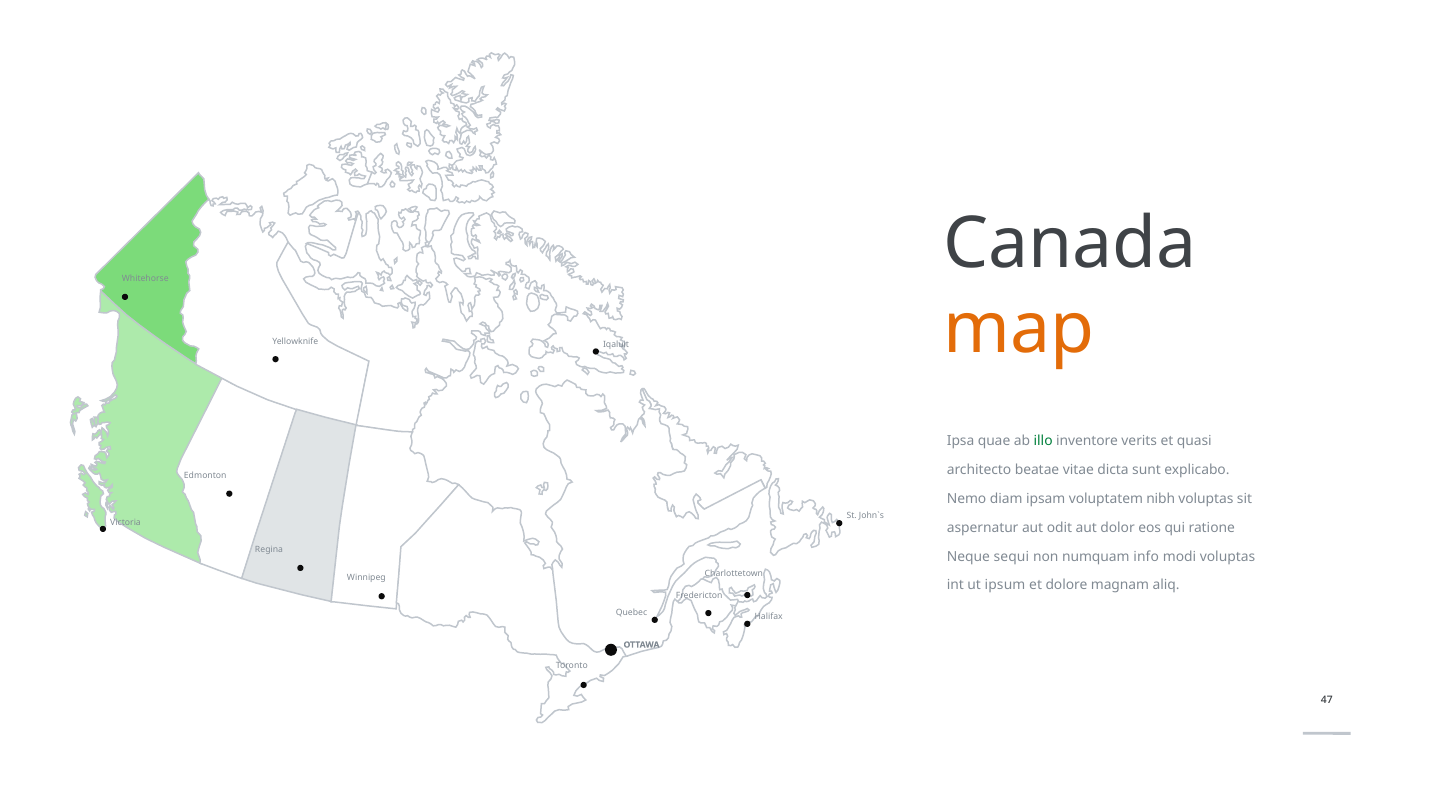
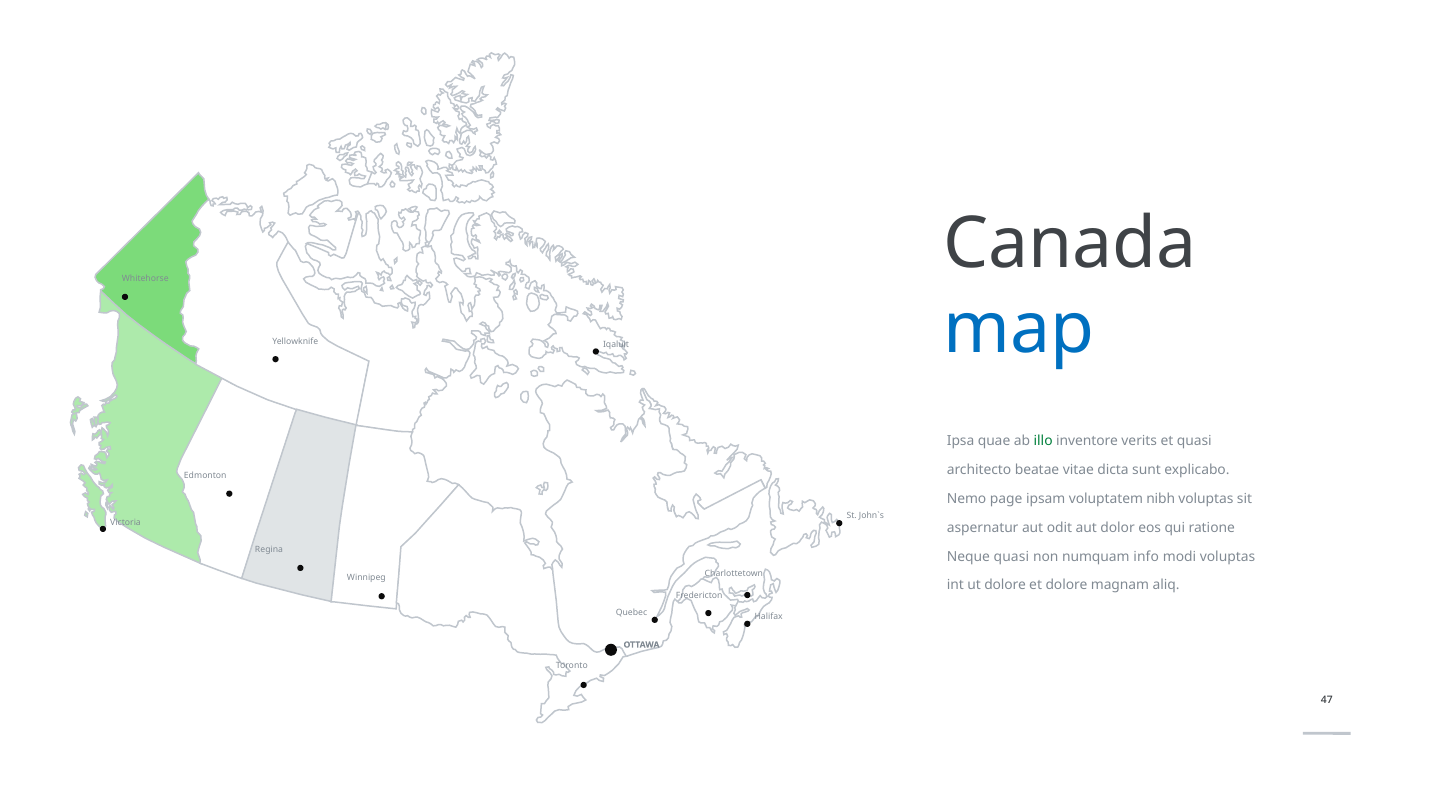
map colour: orange -> blue
diam: diam -> page
Neque sequi: sequi -> quasi
ut ipsum: ipsum -> dolore
